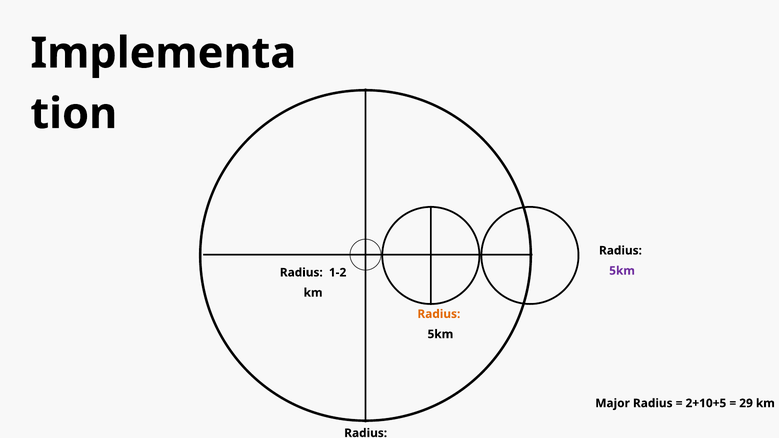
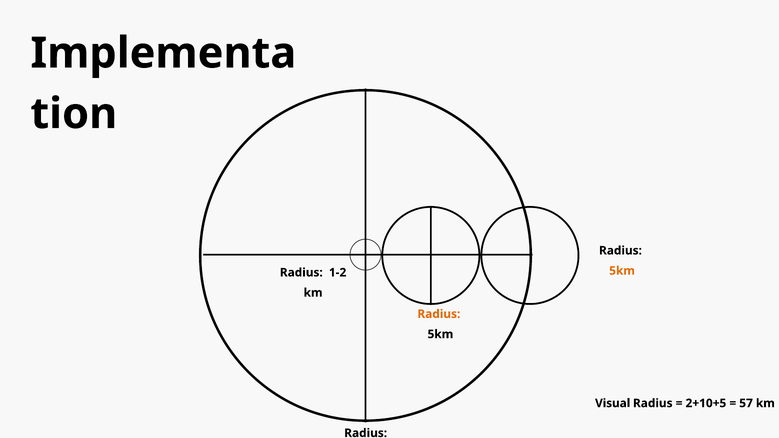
5km at (622, 271) colour: purple -> orange
Major: Major -> Visual
29: 29 -> 57
